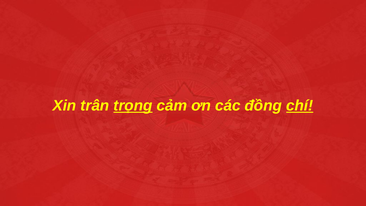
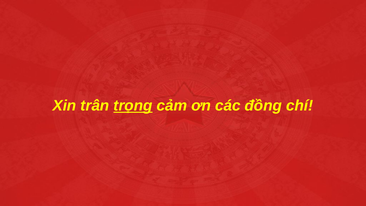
chí underline: present -> none
